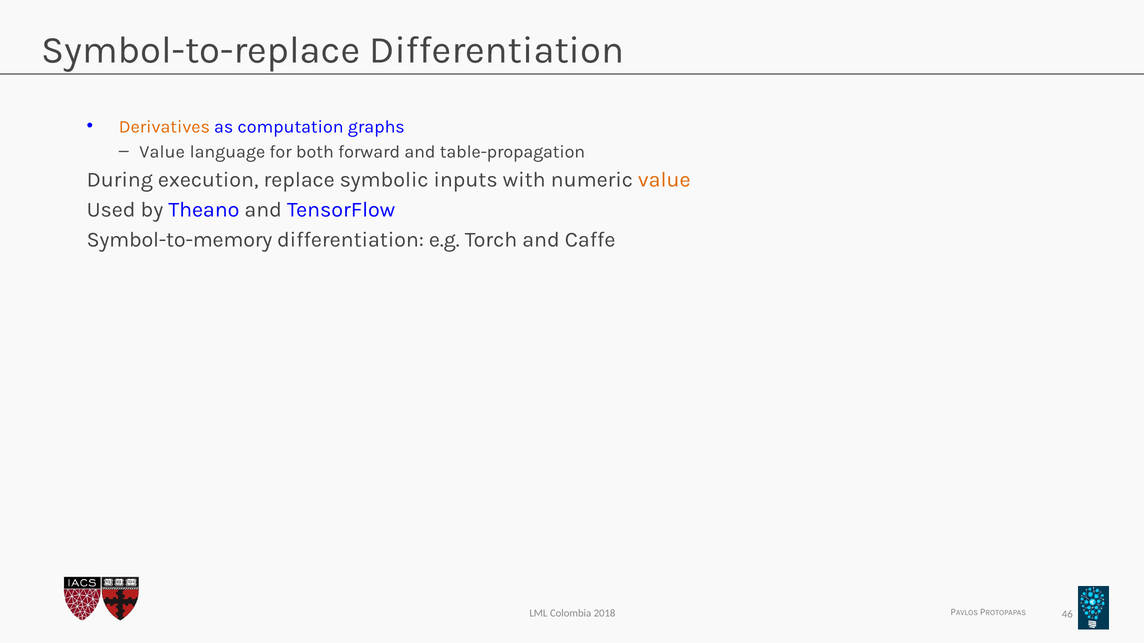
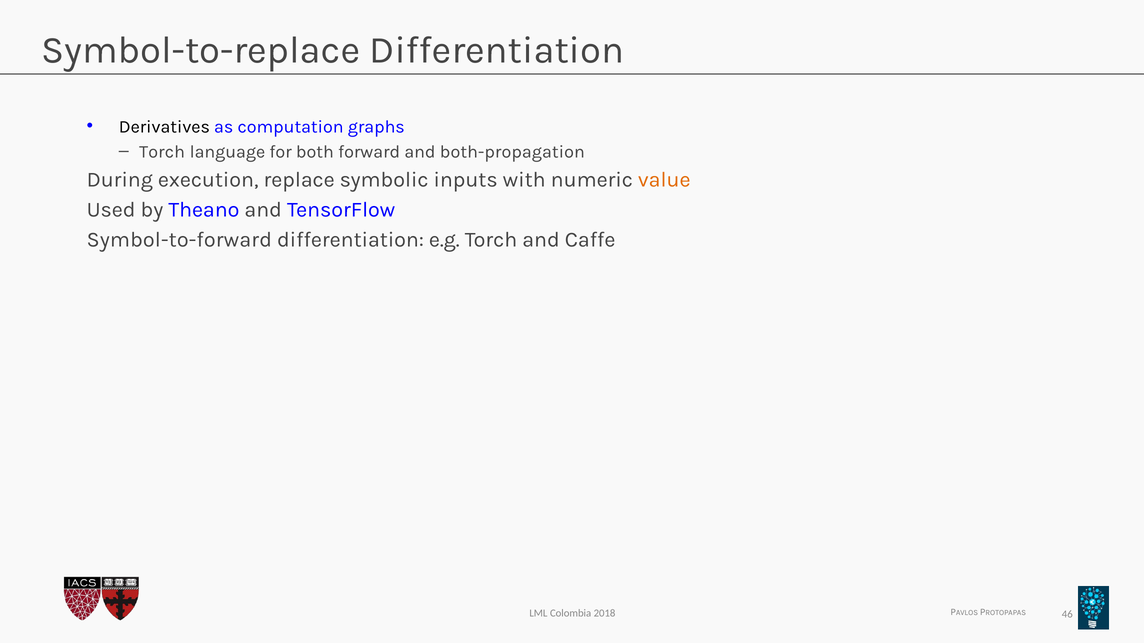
Derivatives colour: orange -> black
Value at (162, 152): Value -> Torch
table-propagation: table-propagation -> both-propagation
Symbol-to-memory: Symbol-to-memory -> Symbol-to-forward
